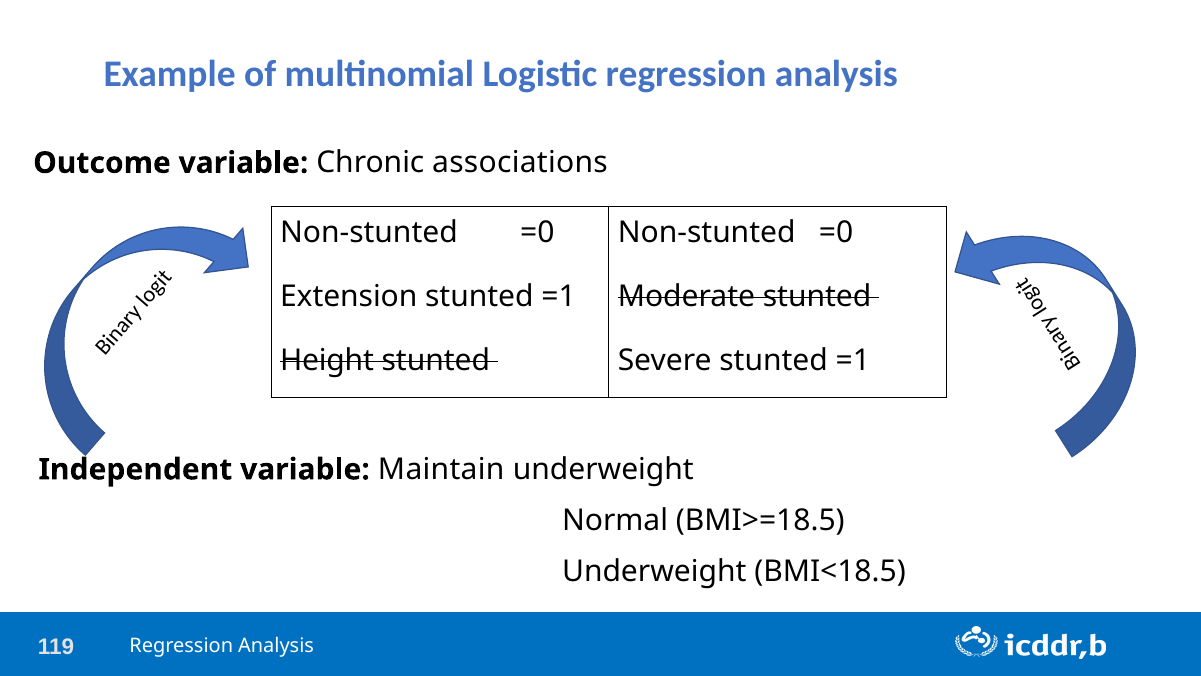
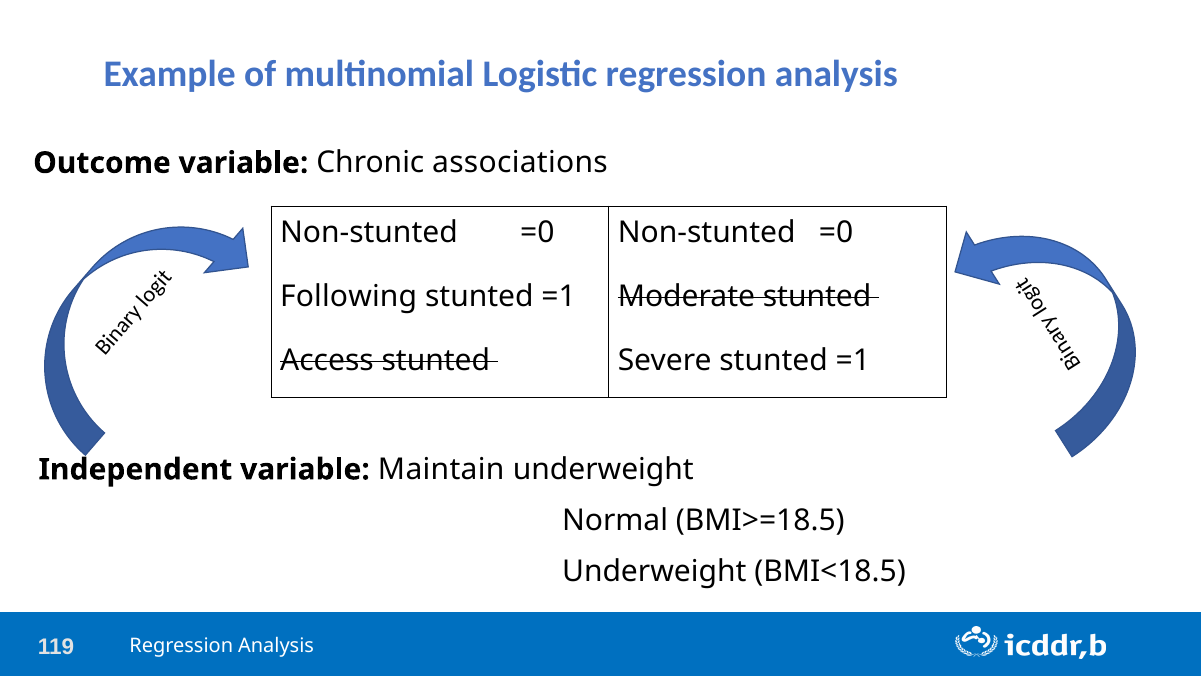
Extension: Extension -> Following
Height: Height -> Access
